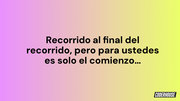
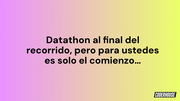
Recorrido at (68, 40): Recorrido -> Datathon
